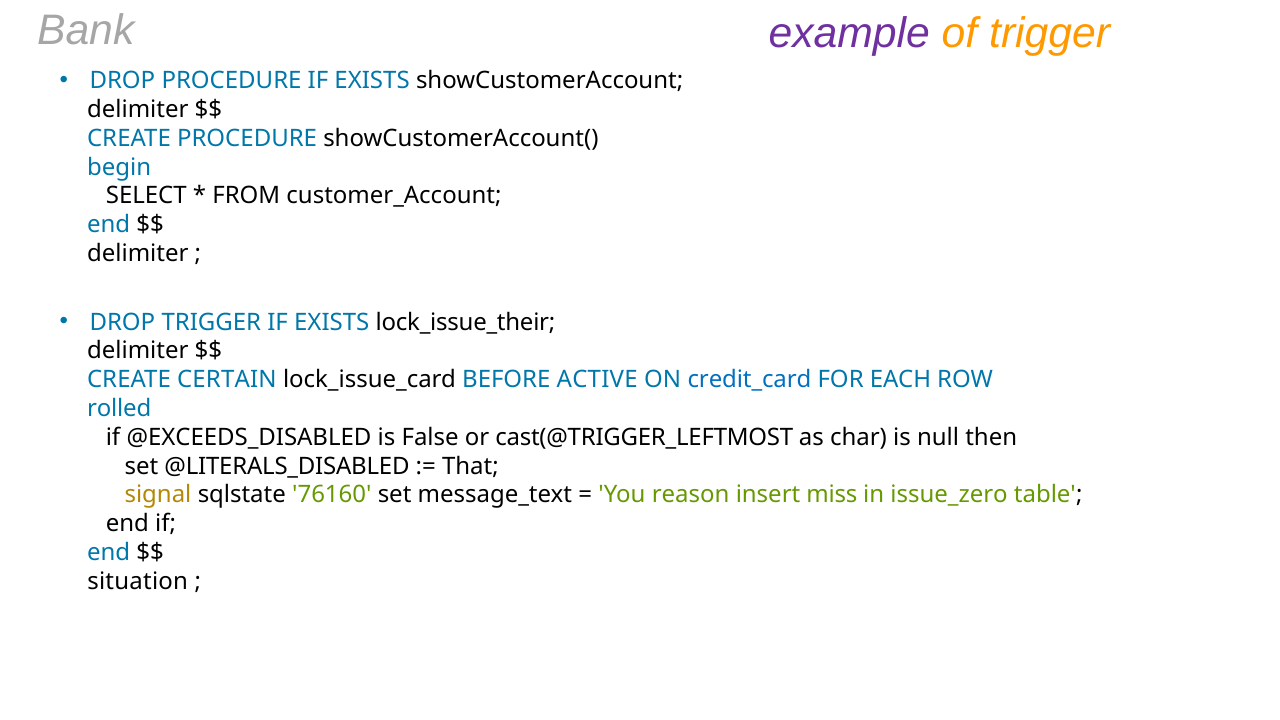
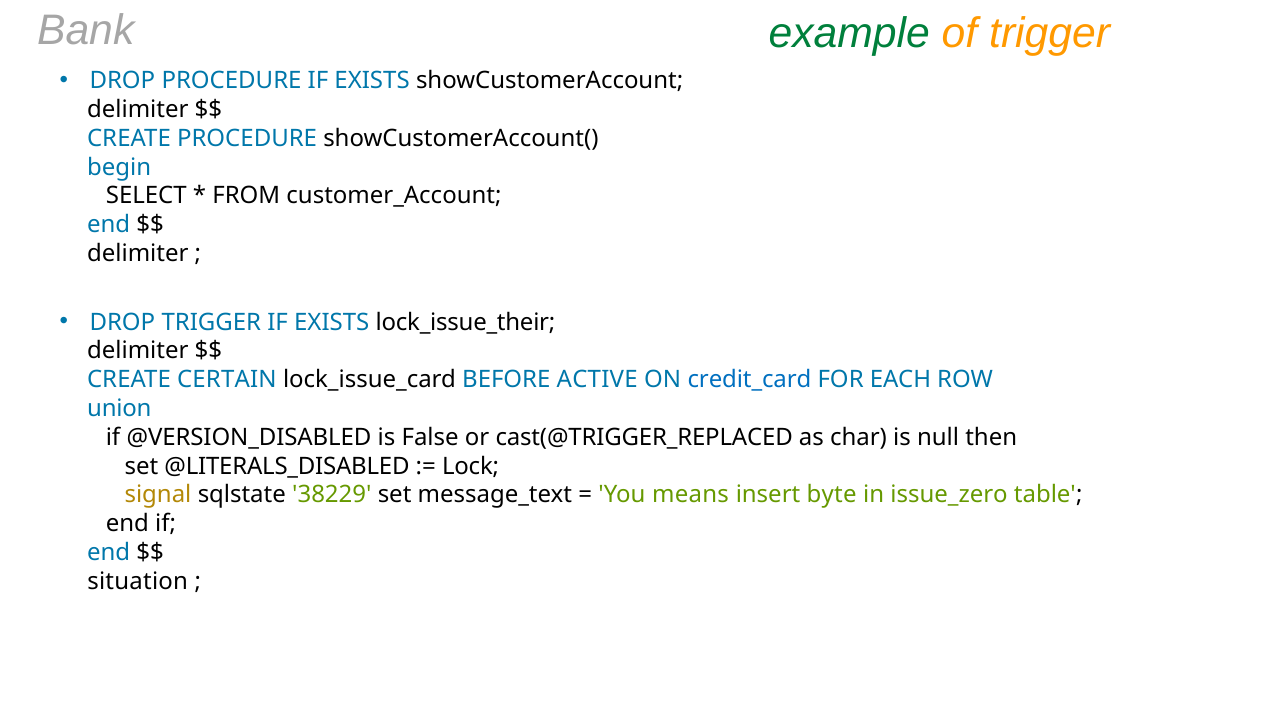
example colour: purple -> green
rolled: rolled -> union
@EXCEEDS_DISABLED: @EXCEEDS_DISABLED -> @VERSION_DISABLED
cast(@TRIGGER_LEFTMOST: cast(@TRIGGER_LEFTMOST -> cast(@TRIGGER_REPLACED
That: That -> Lock
76160: 76160 -> 38229
reason: reason -> means
miss: miss -> byte
